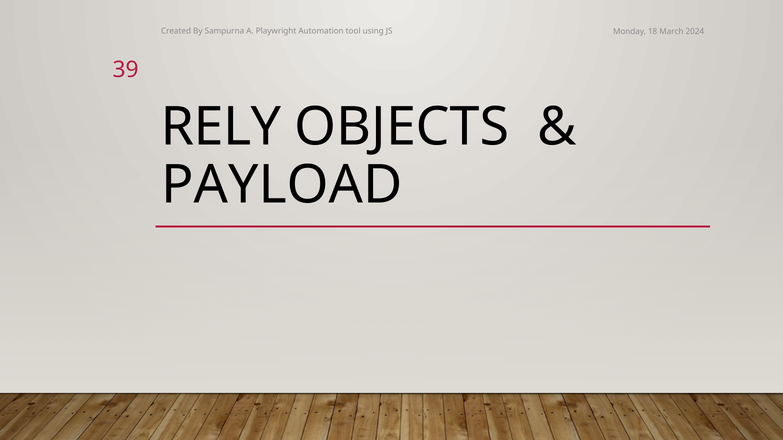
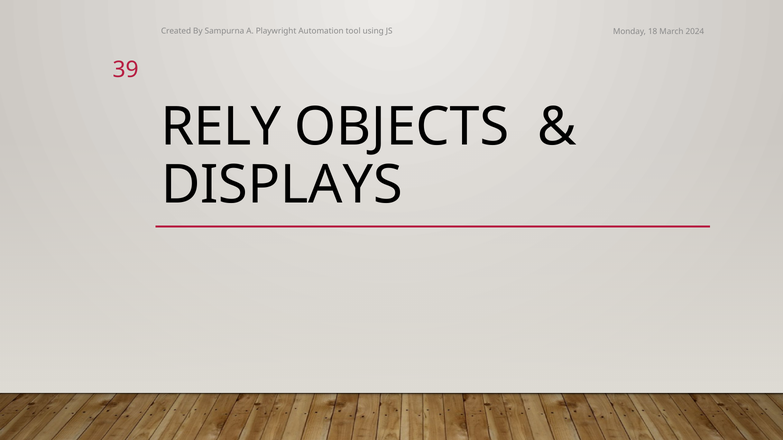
PAYLOAD: PAYLOAD -> DISPLAYS
